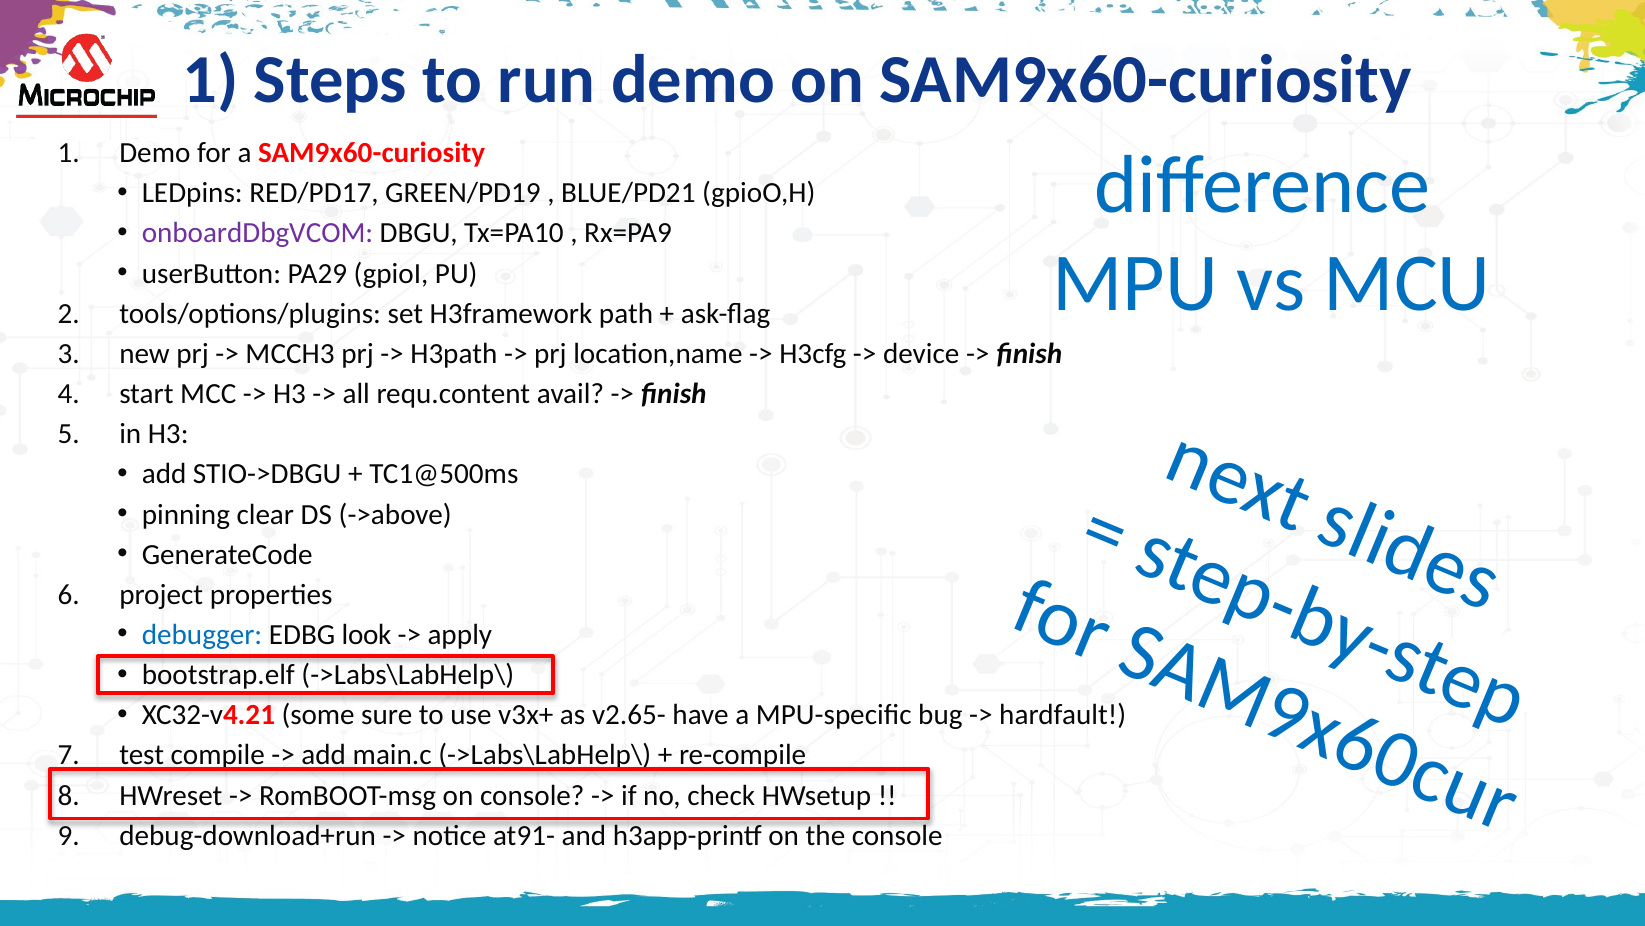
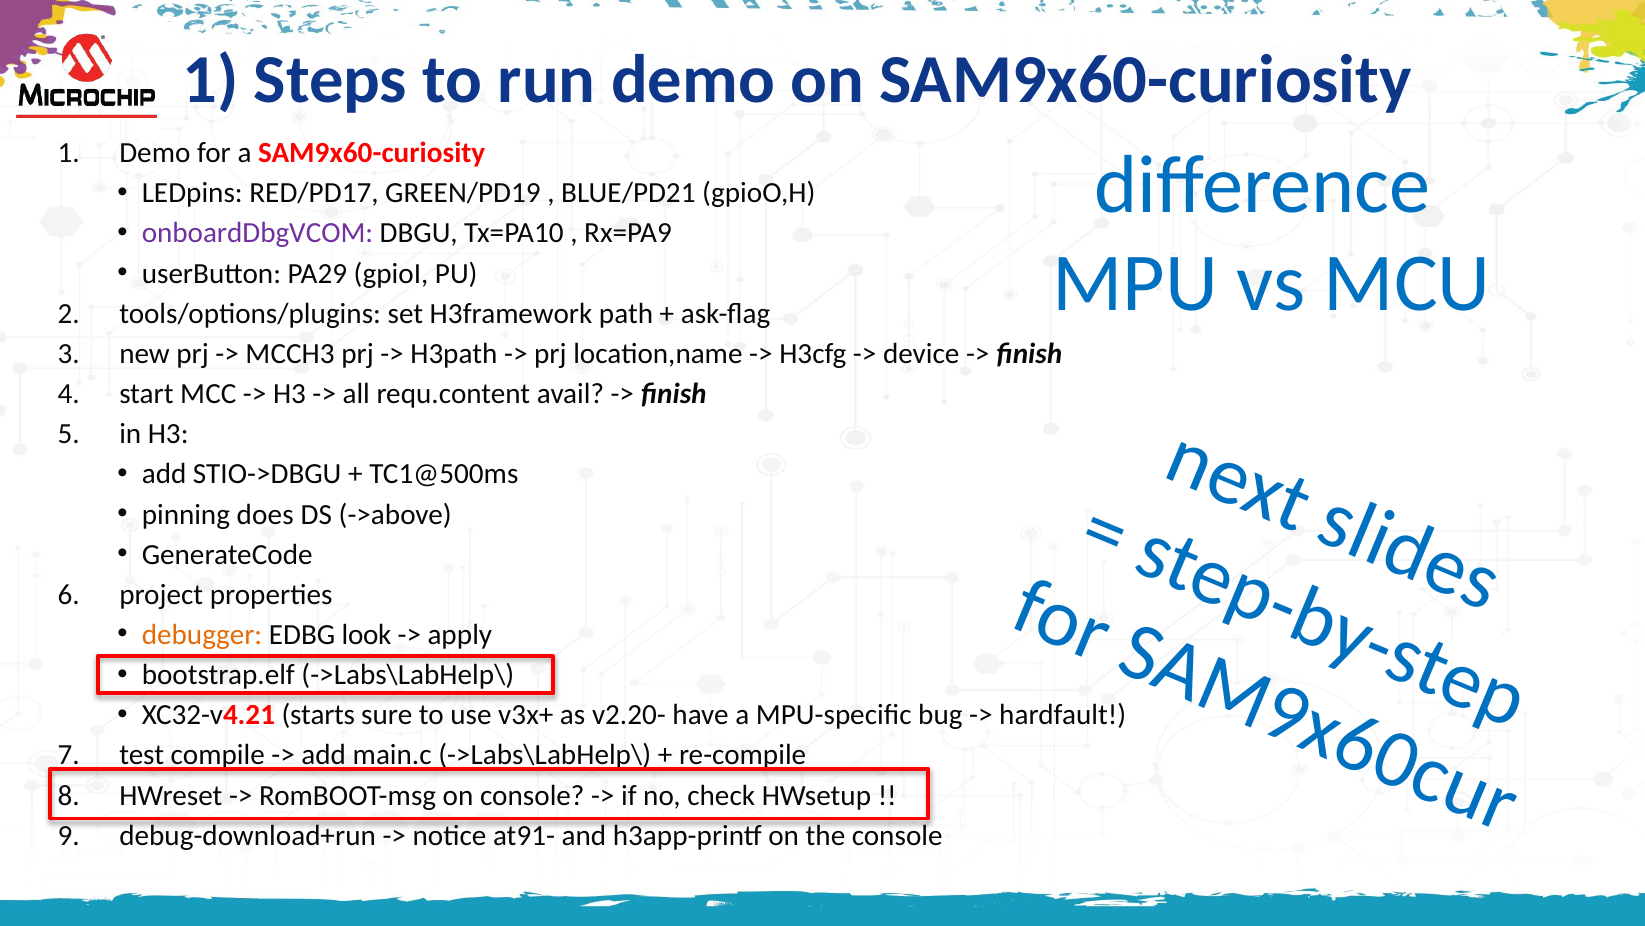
clear: clear -> does
debugger colour: blue -> orange
some: some -> starts
v2.65-: v2.65- -> v2.20-
